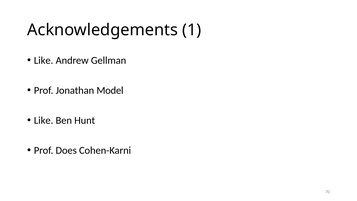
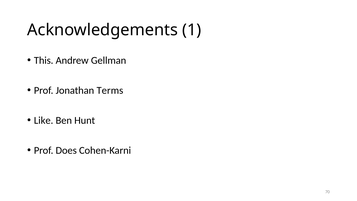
Like at (44, 60): Like -> This
Model: Model -> Terms
